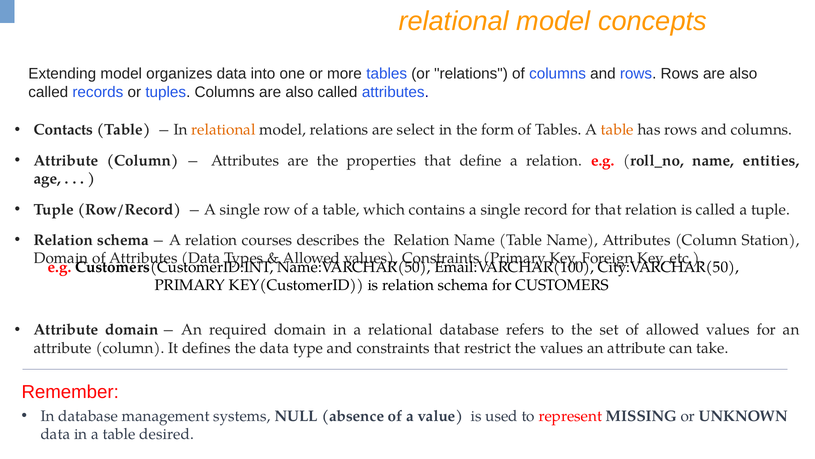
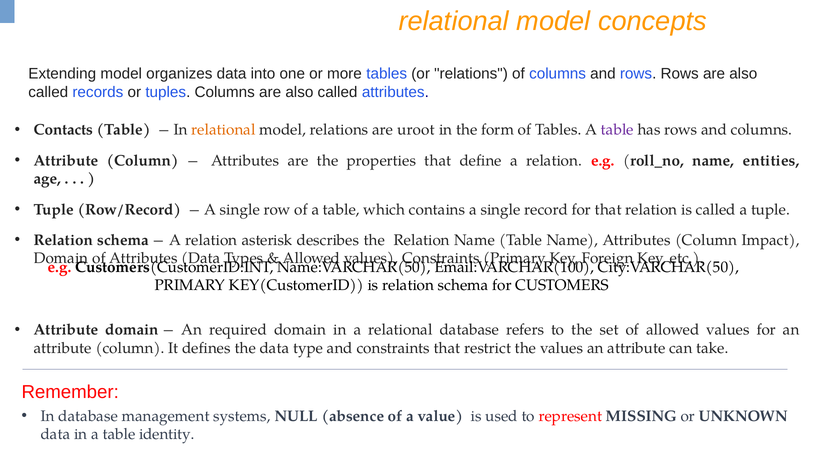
select: select -> uroot
table at (617, 130) colour: orange -> purple
courses: courses -> asterisk
Station: Station -> Impact
desired: desired -> identity
